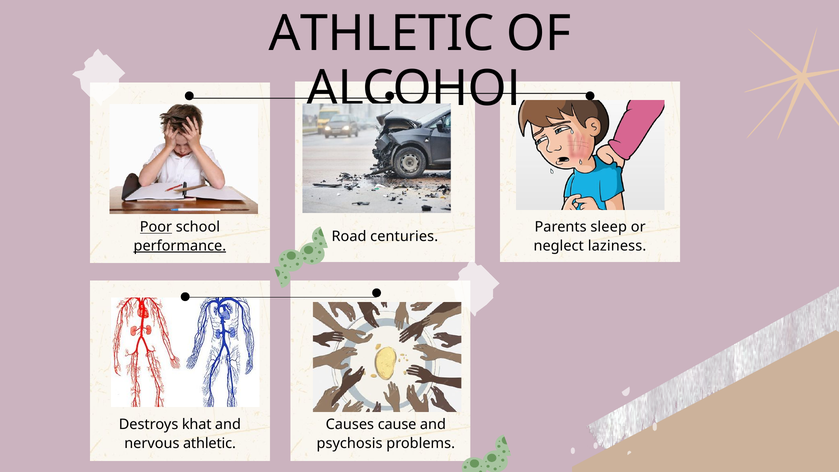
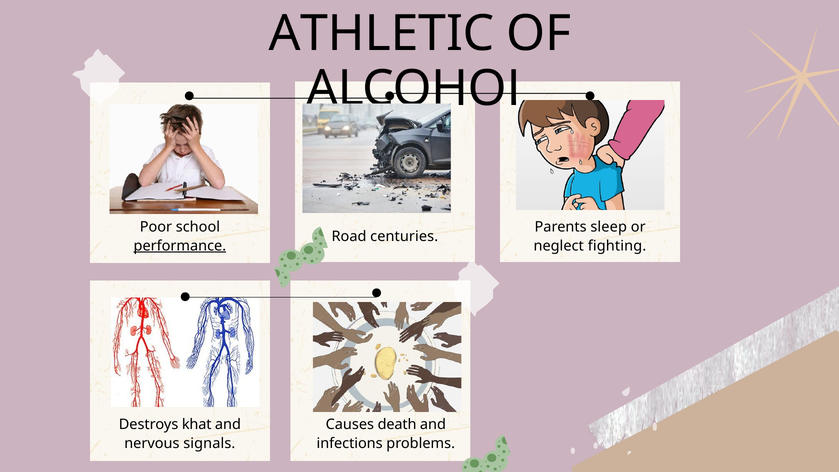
Poor underline: present -> none
laziness: laziness -> fighting
cause: cause -> death
nervous athletic: athletic -> signals
psychosis: psychosis -> infections
